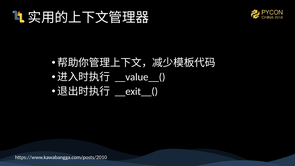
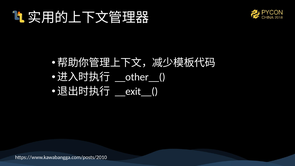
__value__(: __value__( -> __other__(
